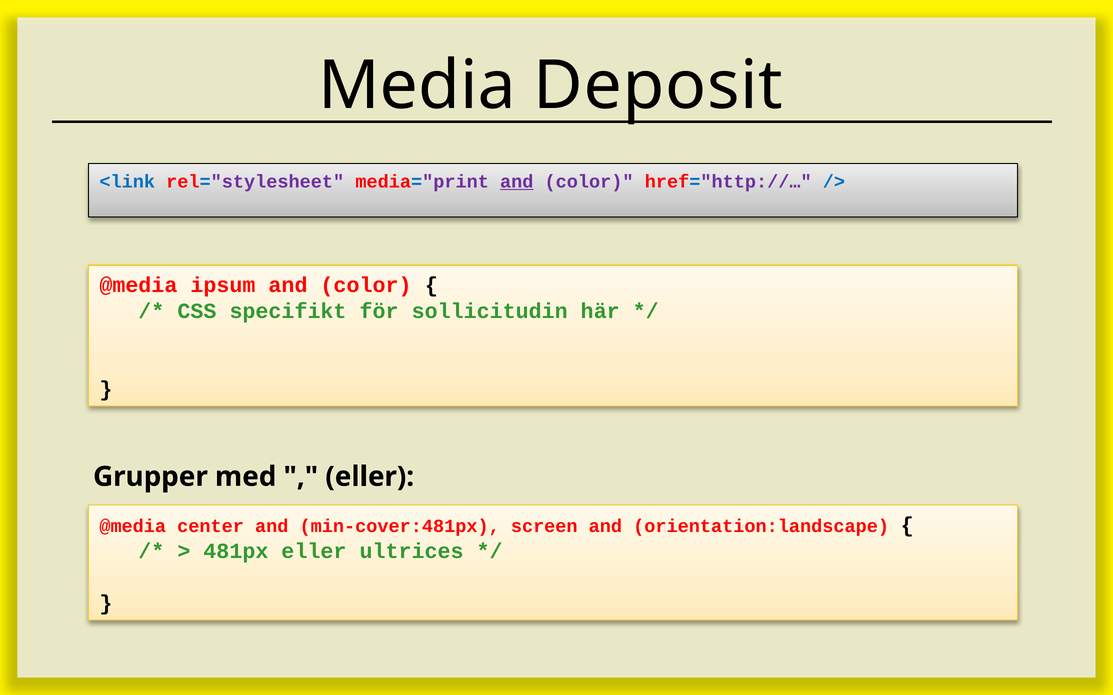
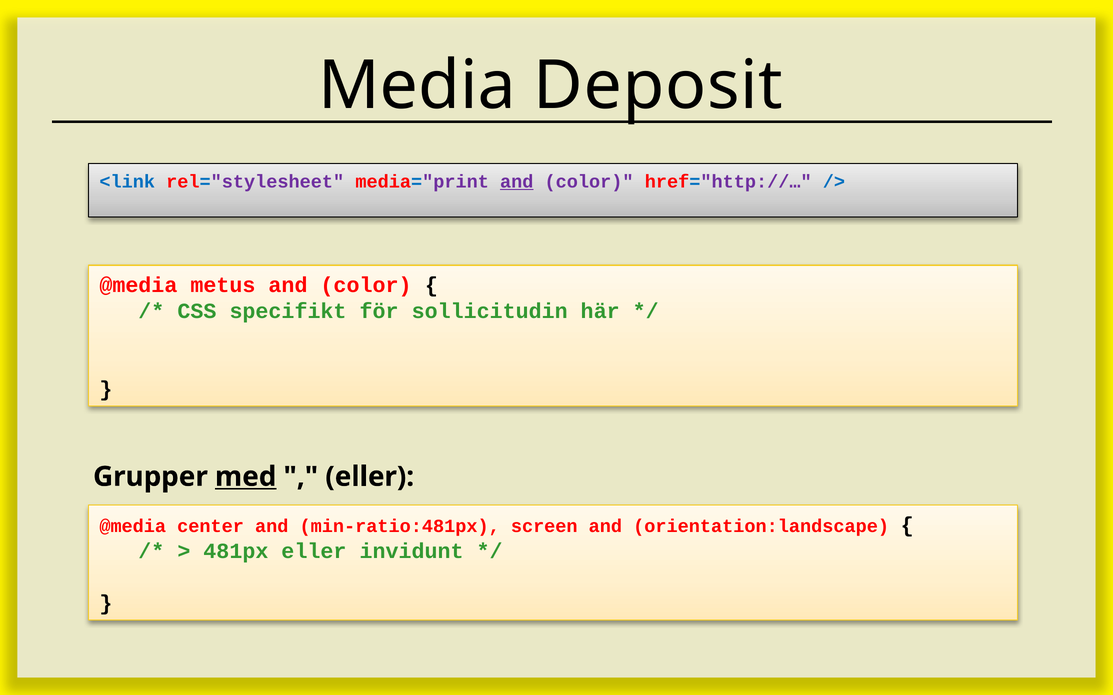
ipsum: ipsum -> metus
med underline: none -> present
min-cover:481px: min-cover:481px -> min-ratio:481px
ultrices: ultrices -> invidunt
